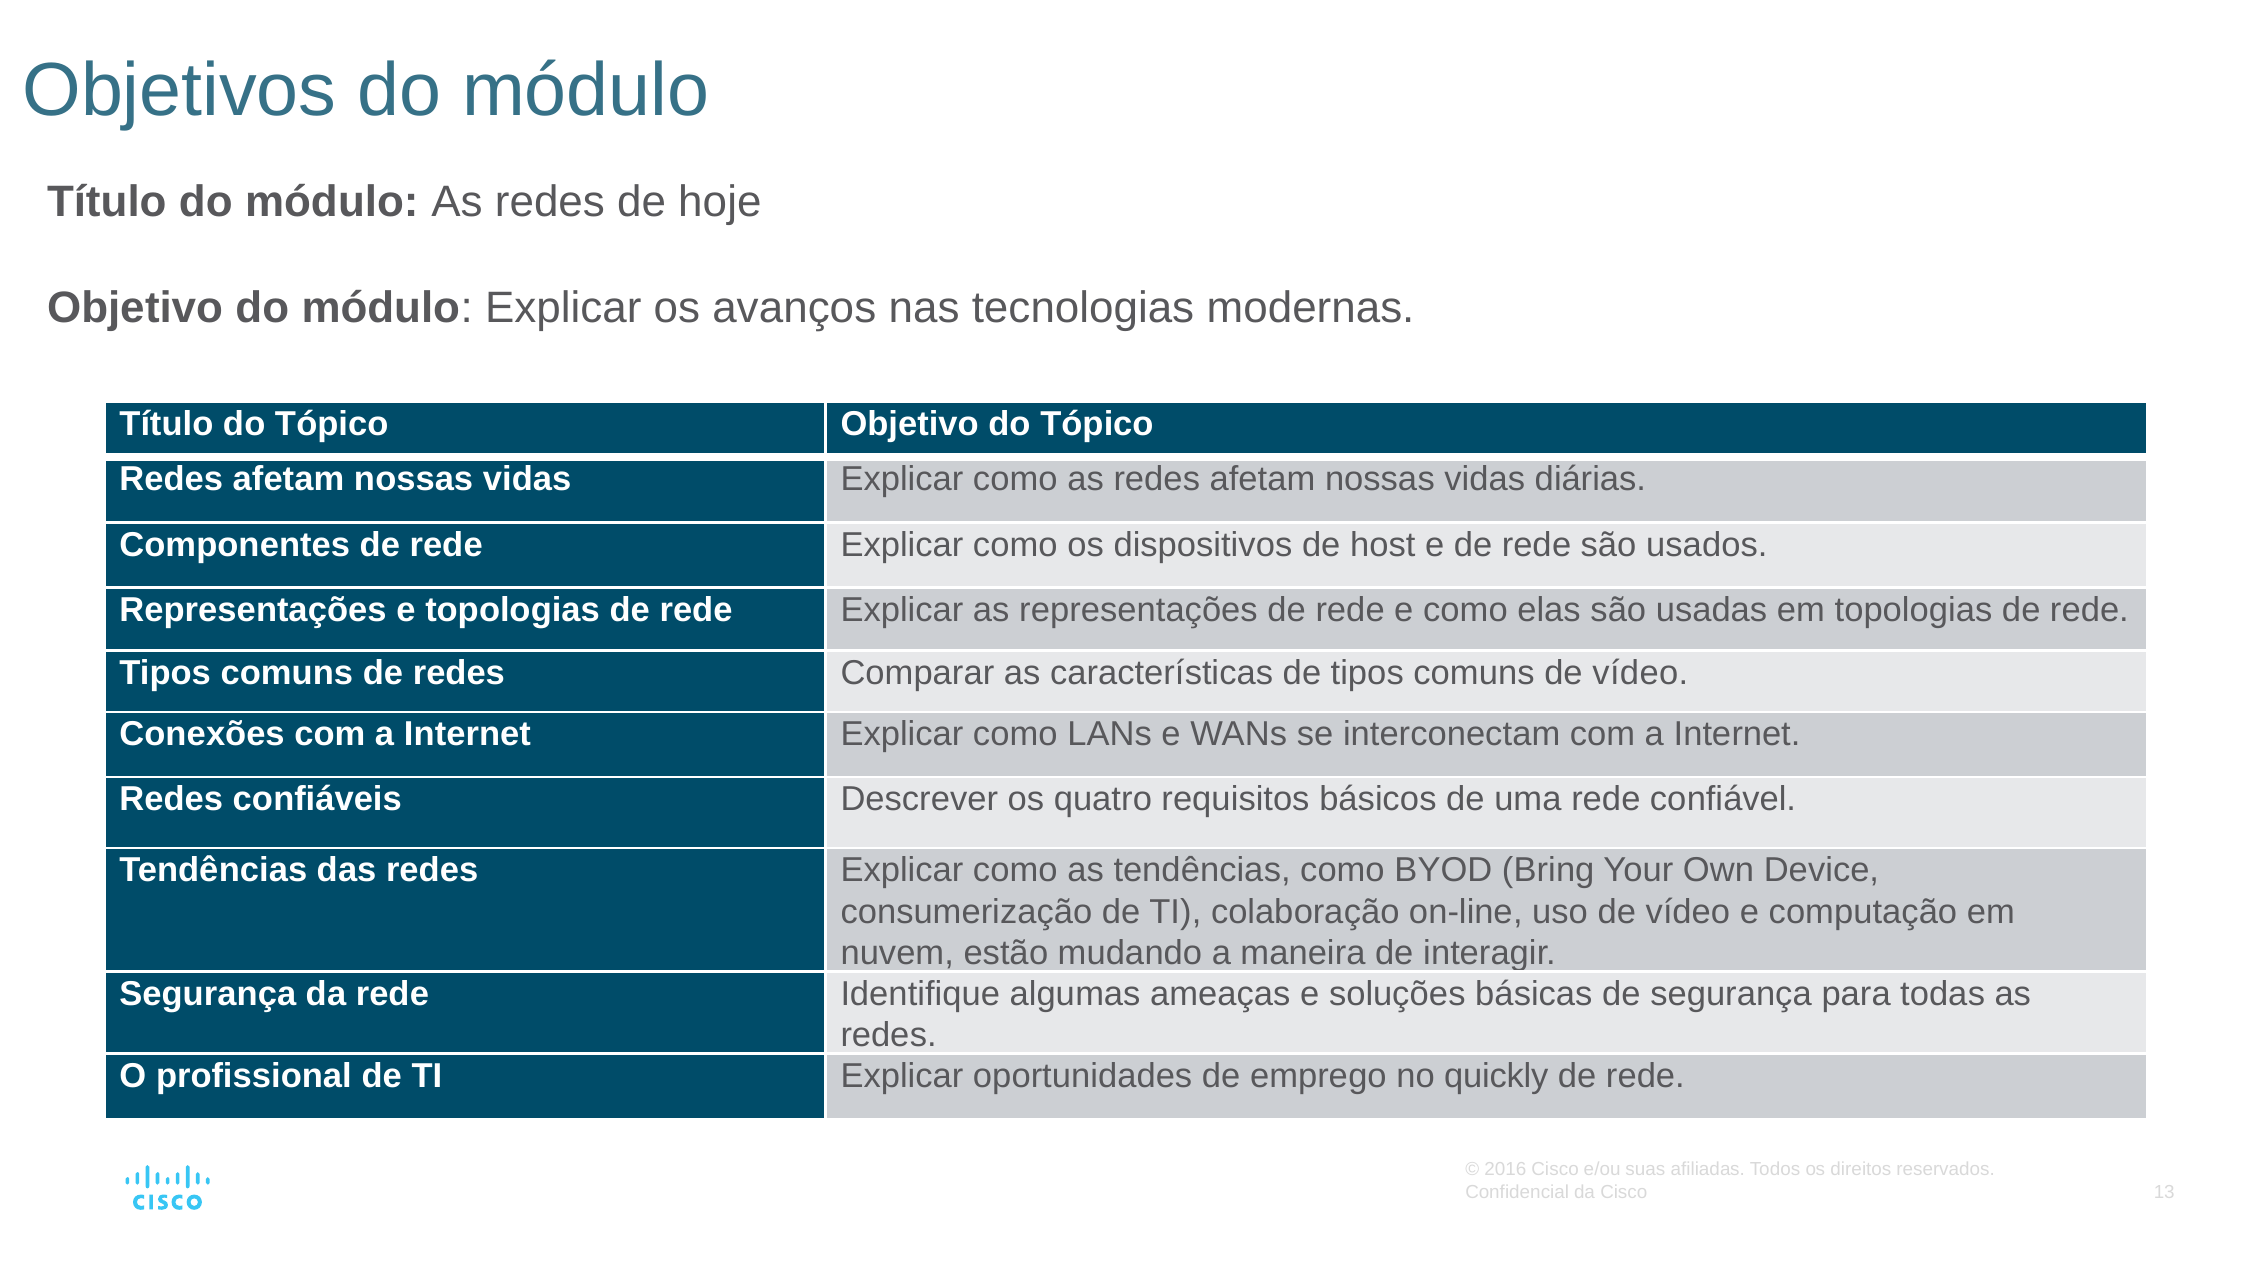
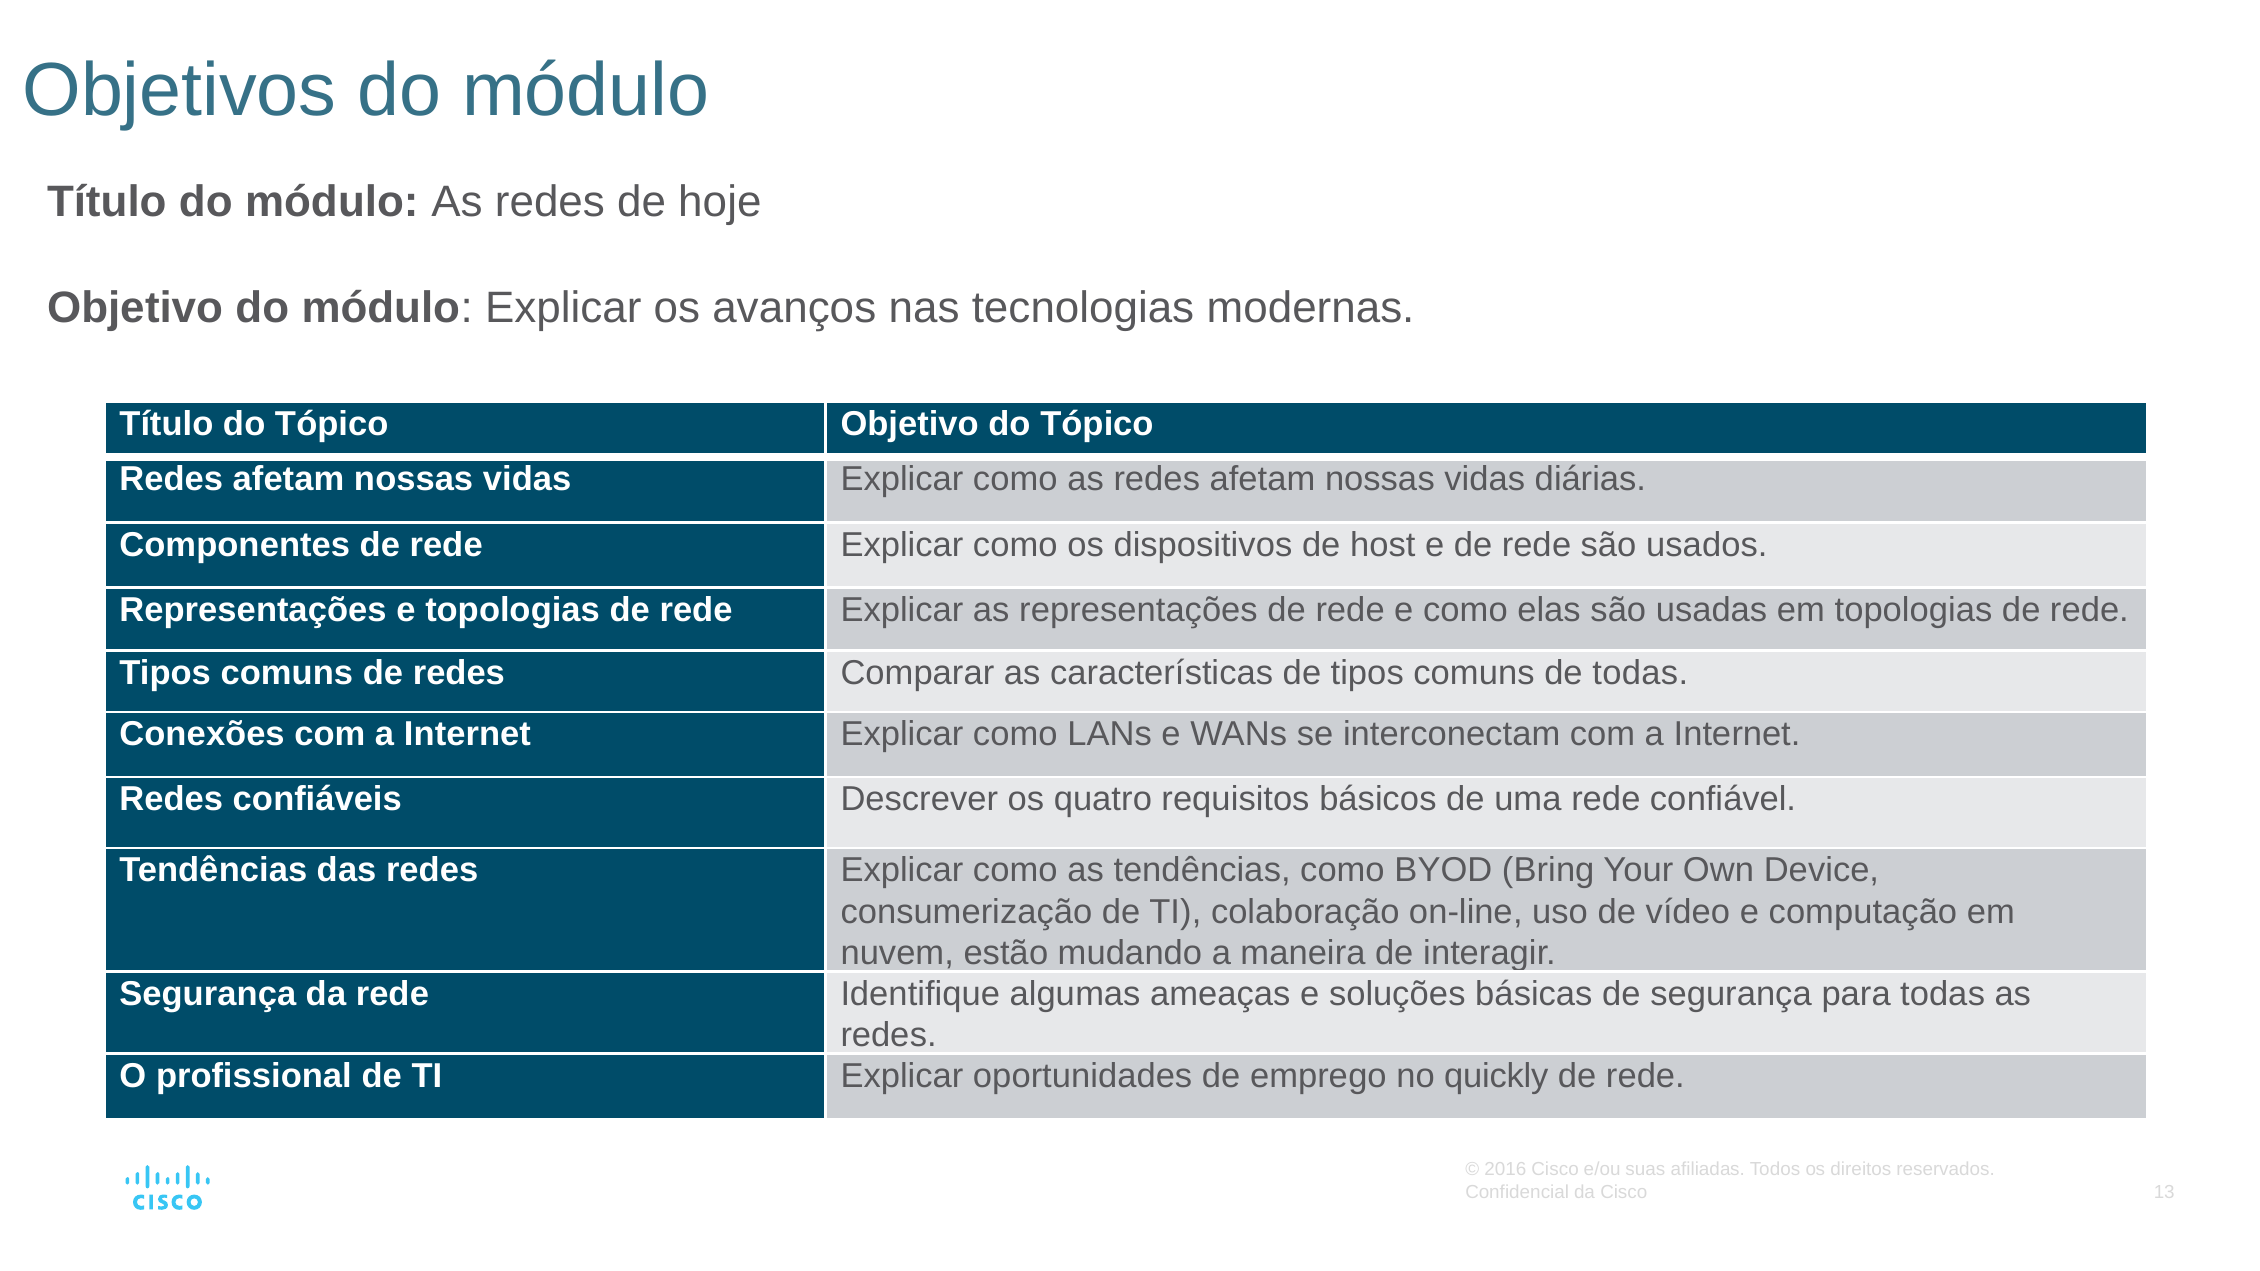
comuns de vídeo: vídeo -> todas
